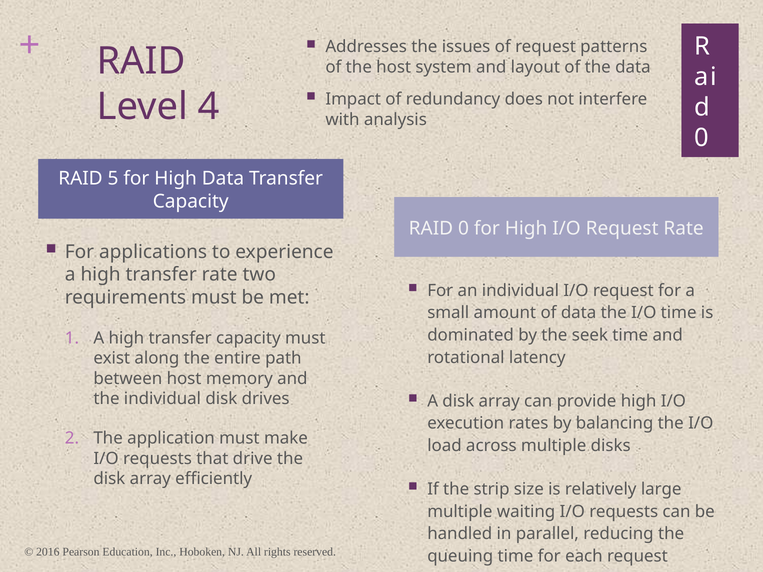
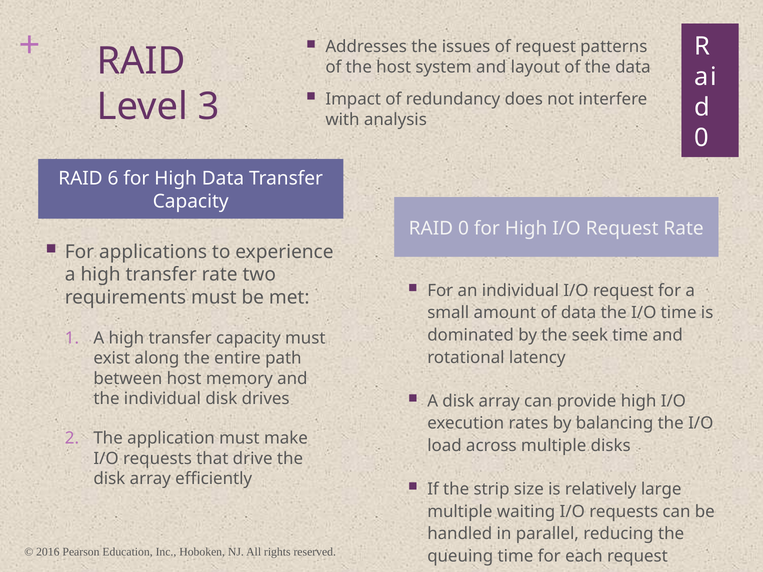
4: 4 -> 3
5: 5 -> 6
